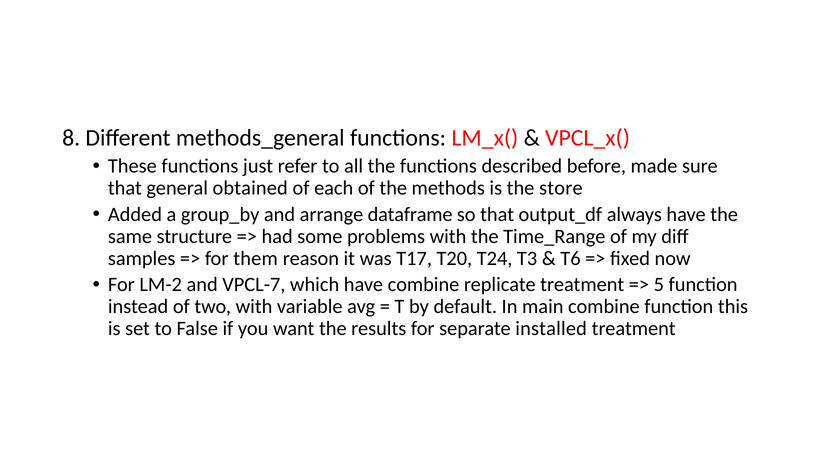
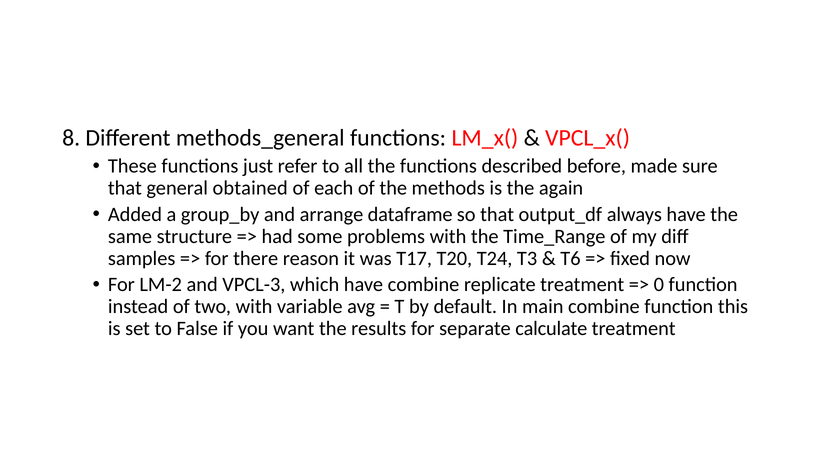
store: store -> again
them: them -> there
VPCL-7: VPCL-7 -> VPCL-3
5: 5 -> 0
installed: installed -> calculate
